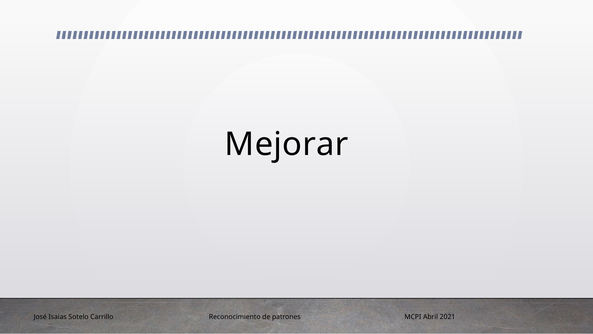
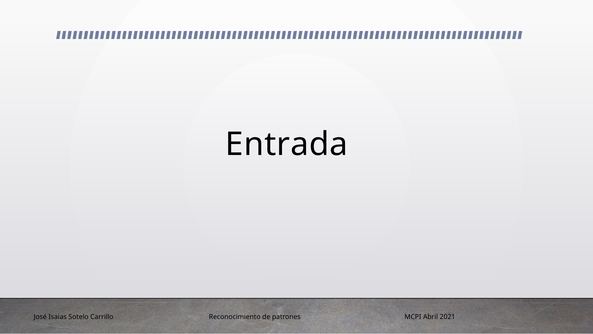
Mejorar: Mejorar -> Entrada
